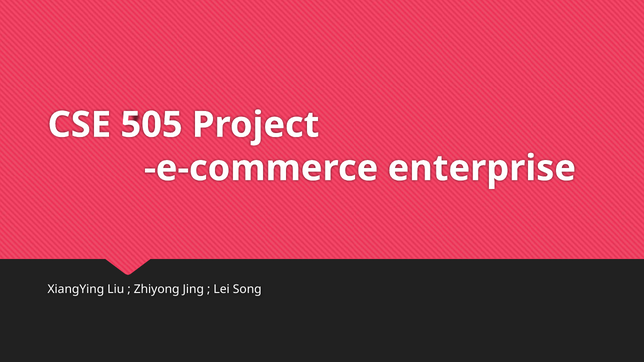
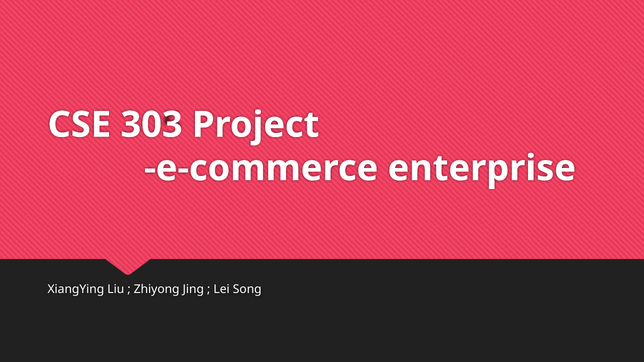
505: 505 -> 303
